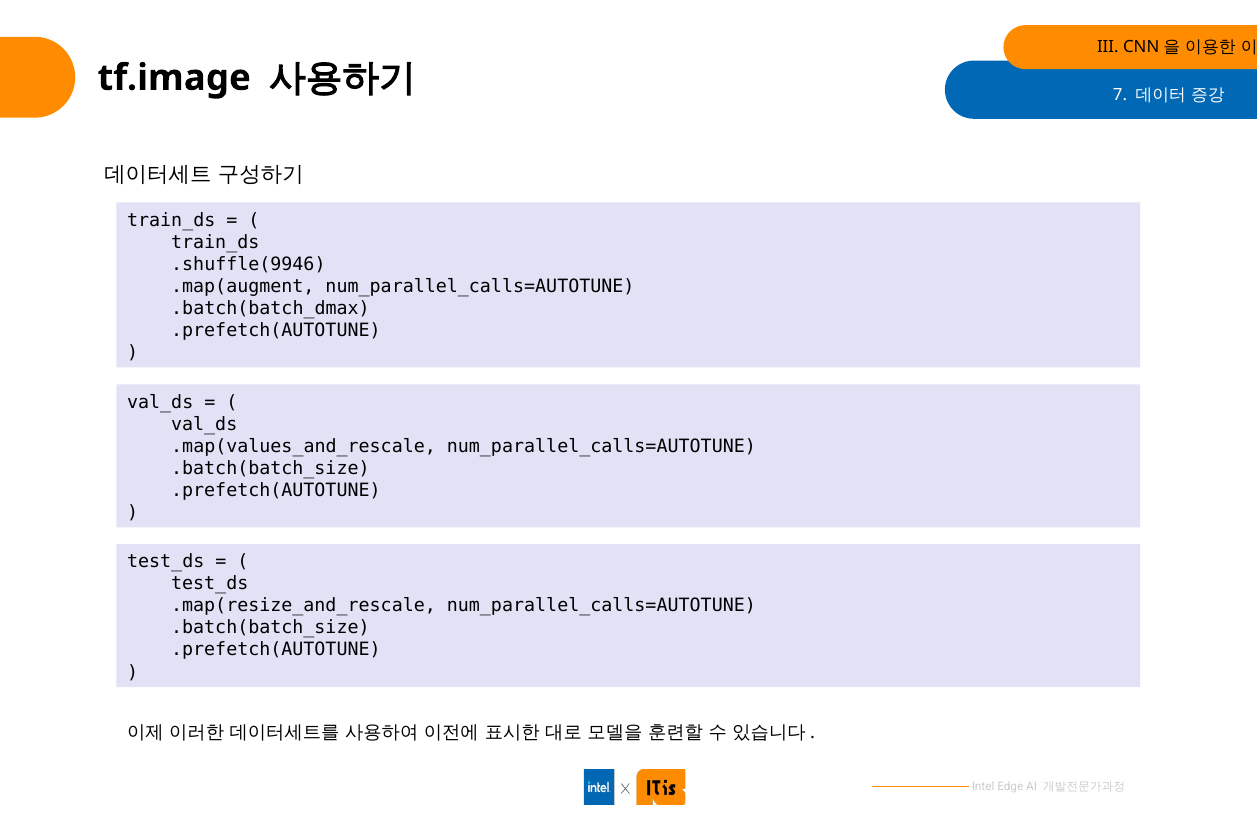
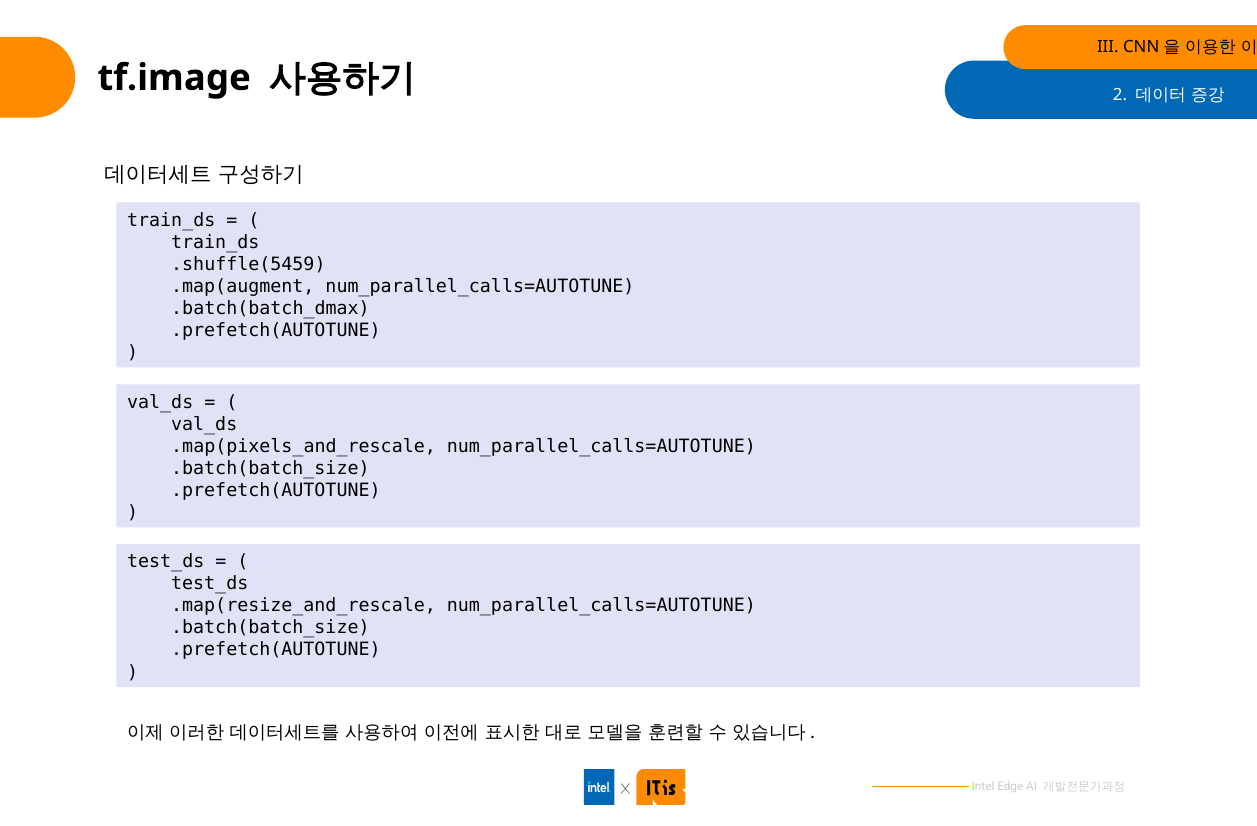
7: 7 -> 2
.shuffle(9946: .shuffle(9946 -> .shuffle(5459
.map(values_and_rescale: .map(values_and_rescale -> .map(pixels_and_rescale
